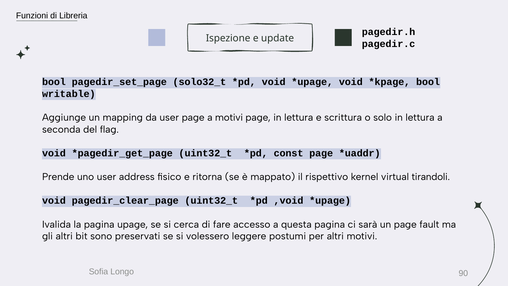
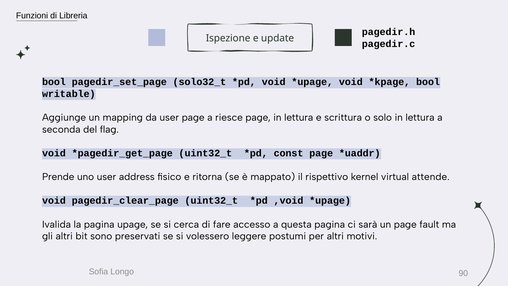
a motivi: motivi -> riesce
tirandoli: tirandoli -> attende
